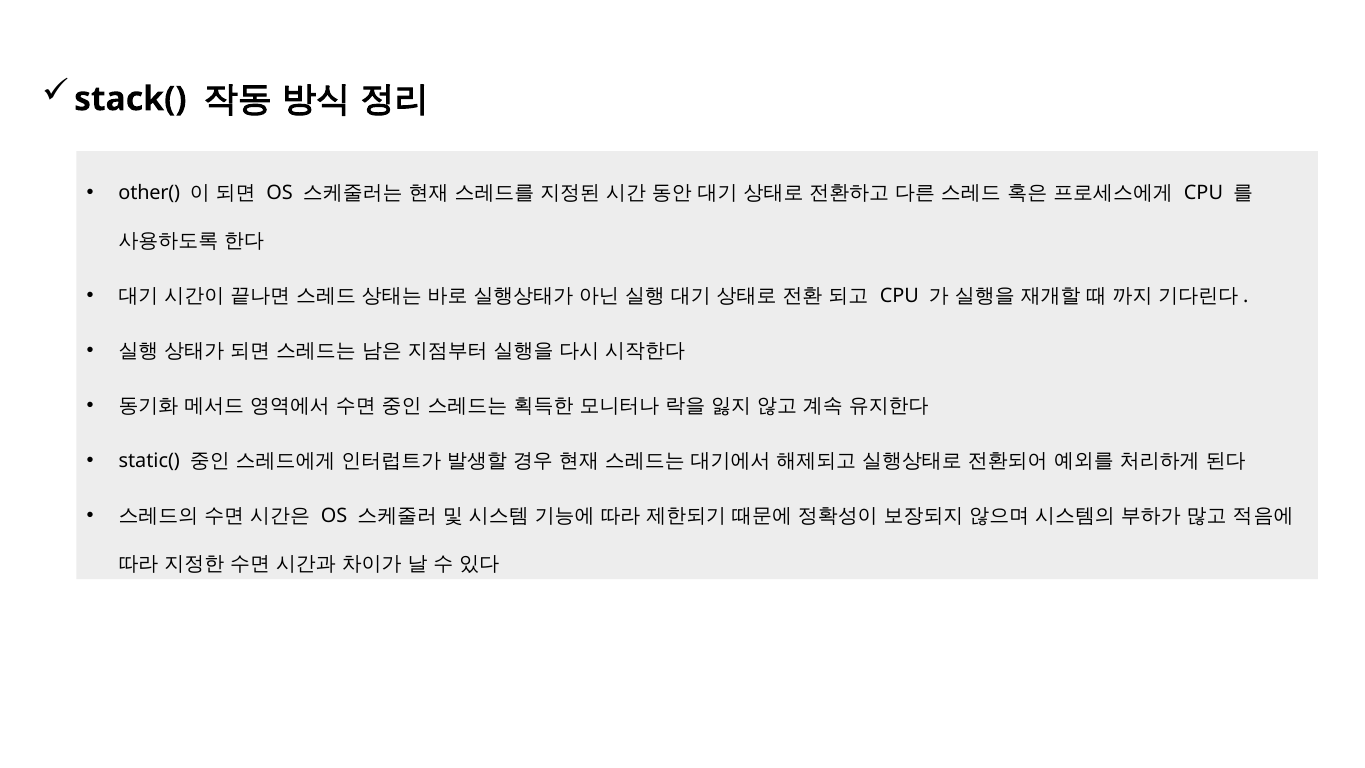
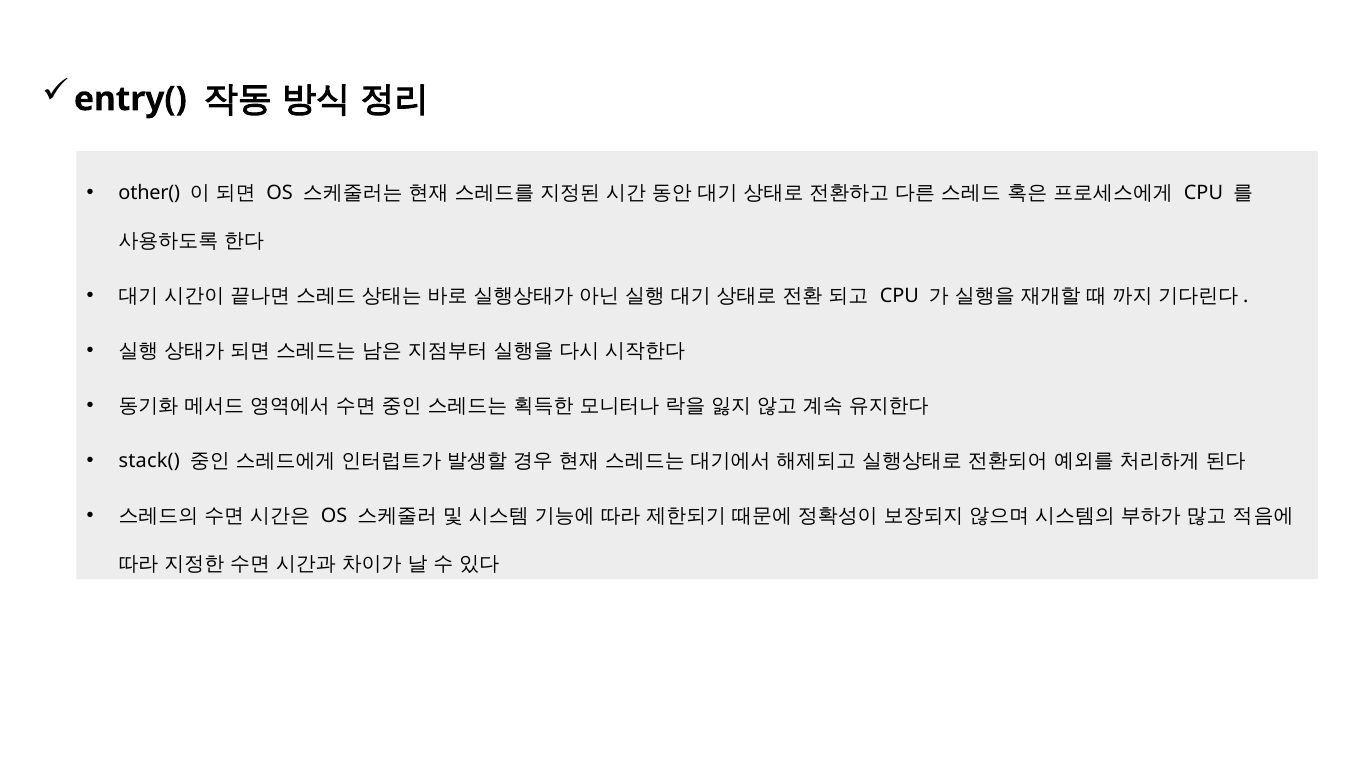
stack(: stack( -> entry(
static(: static( -> stack(
